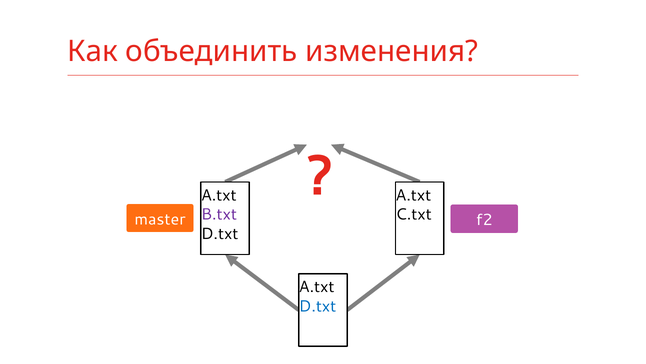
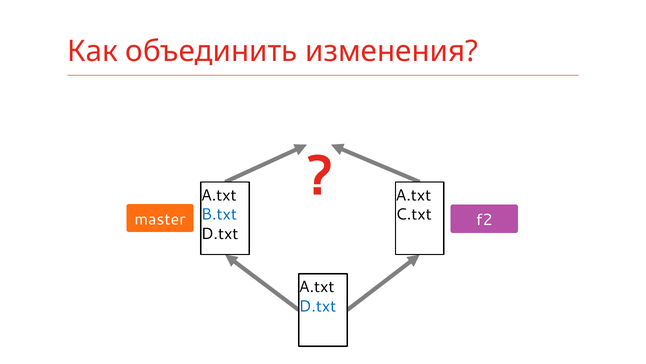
B.txt colour: purple -> blue
